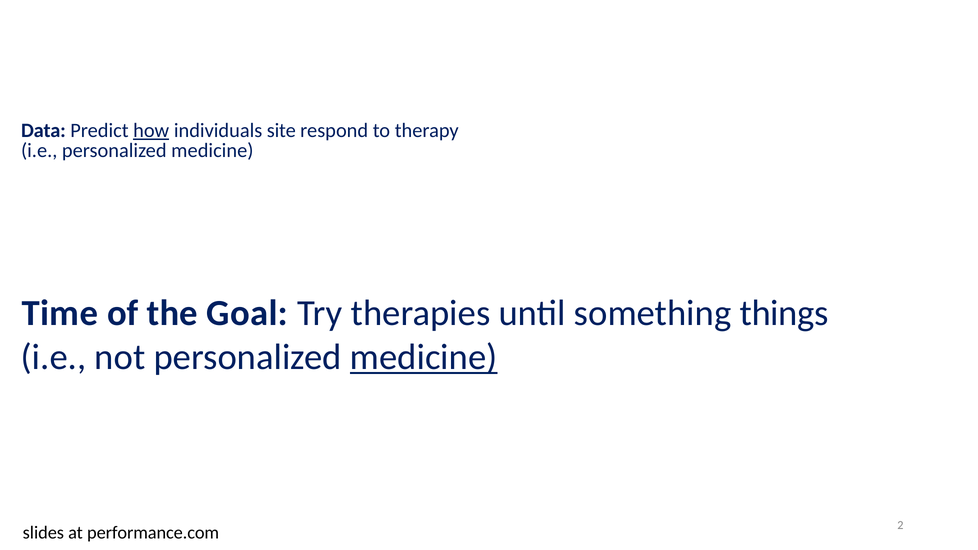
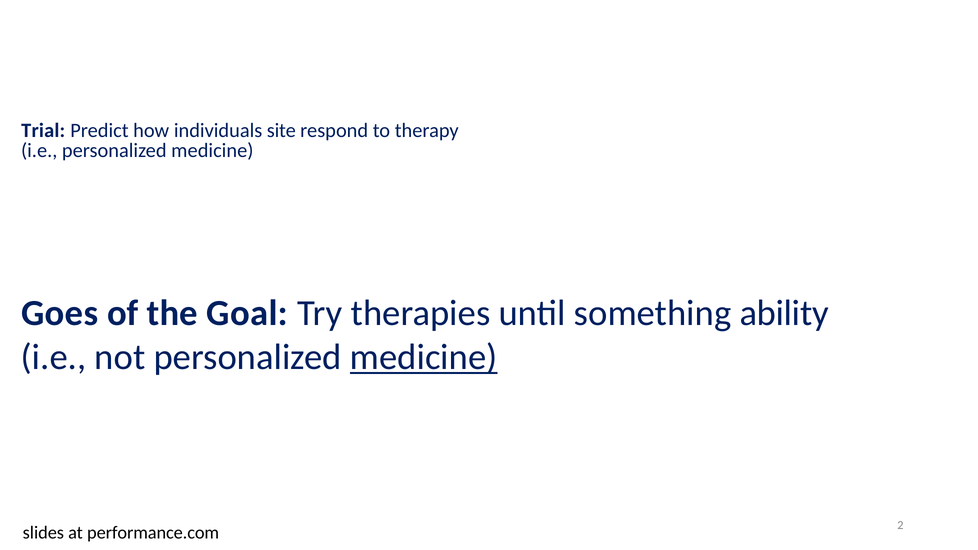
Data: Data -> Trial
how underline: present -> none
Time: Time -> Goes
things: things -> ability
